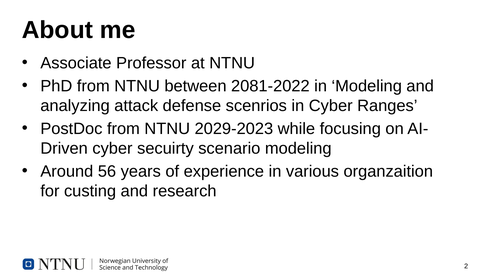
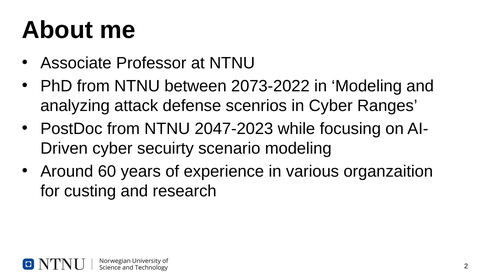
2081-2022: 2081-2022 -> 2073-2022
2029-2023: 2029-2023 -> 2047-2023
56: 56 -> 60
